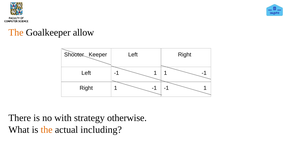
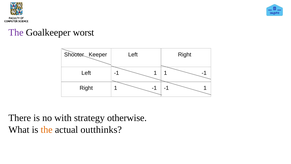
The at (16, 32) colour: orange -> purple
allow: allow -> worst
including: including -> outthinks
